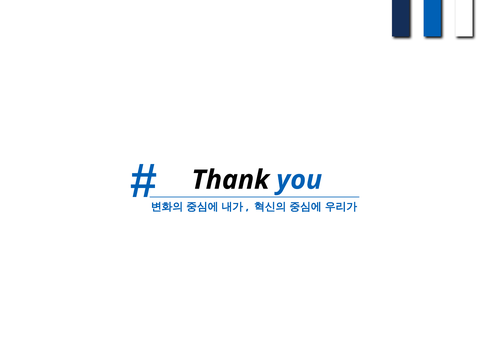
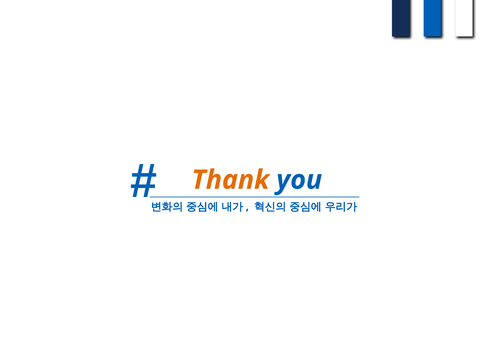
Thank colour: black -> orange
